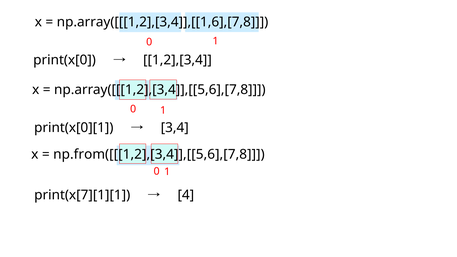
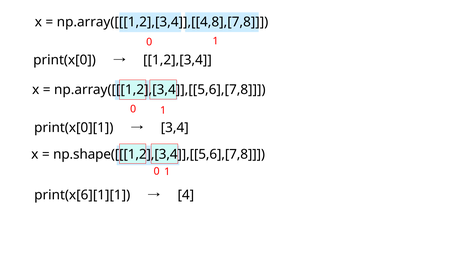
np.array([[[1,2],[3,4]],[[1,6],[7,8: np.array([[[1,2],[3,4]],[[1,6],[7,8 -> np.array([[[1,2],[3,4]],[[4,8],[7,8
np.from([[[1,2],[3,4]],[[5,6],[7,8: np.from([[[1,2],[3,4]],[[5,6],[7,8 -> np.shape([[[1,2],[3,4]],[[5,6],[7,8
print(x[7][1][1: print(x[7][1][1 -> print(x[6][1][1
